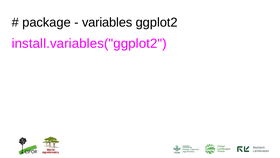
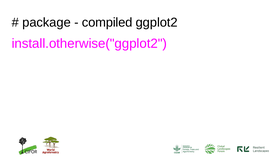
variables: variables -> compiled
install.variables("ggplot2: install.variables("ggplot2 -> install.otherwise("ggplot2
